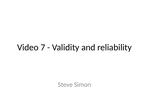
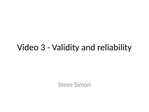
7: 7 -> 3
